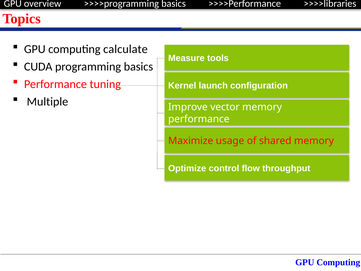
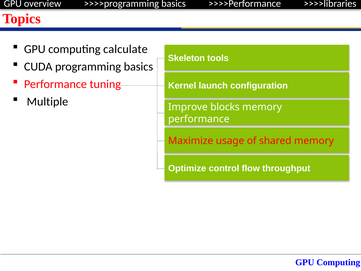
Measure: Measure -> Skeleton
vector: vector -> blocks
